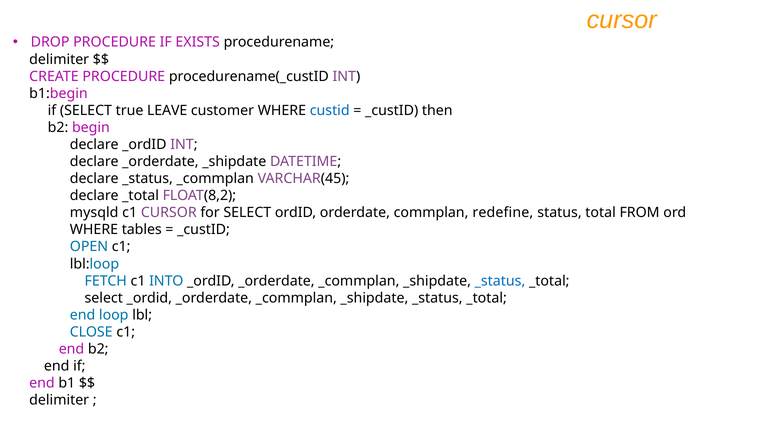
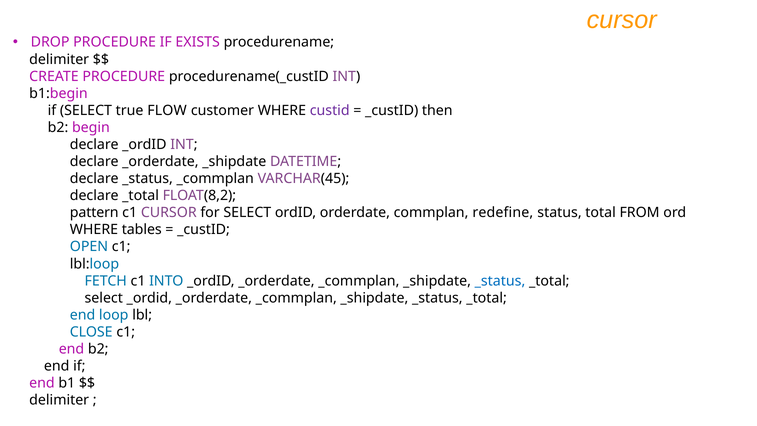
LEAVE: LEAVE -> FLOW
custid colour: blue -> purple
mysqld: mysqld -> pattern
